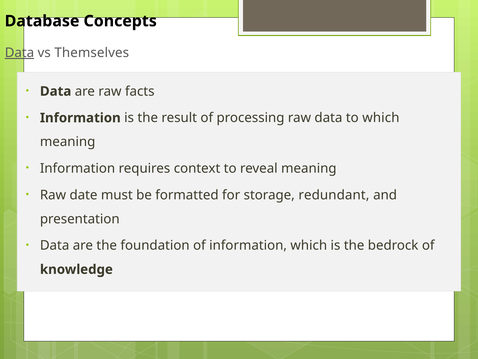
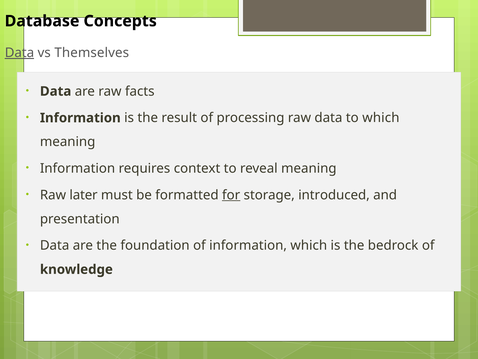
date: date -> later
for underline: none -> present
redundant: redundant -> introduced
